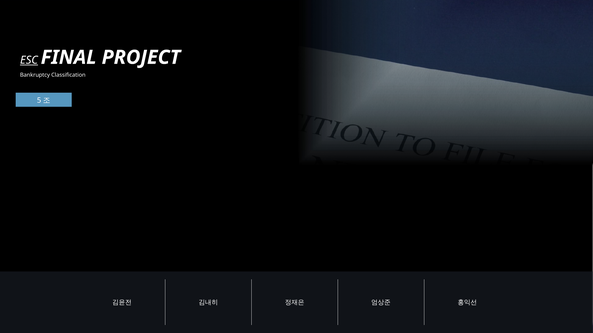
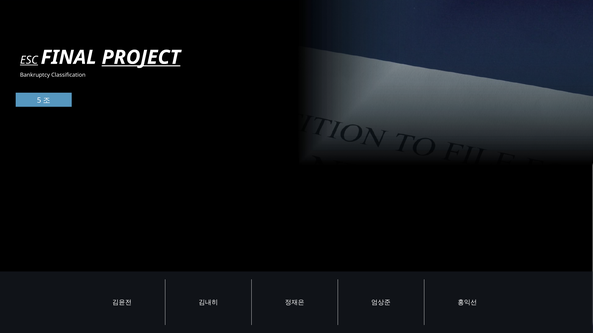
PROJECT underline: none -> present
